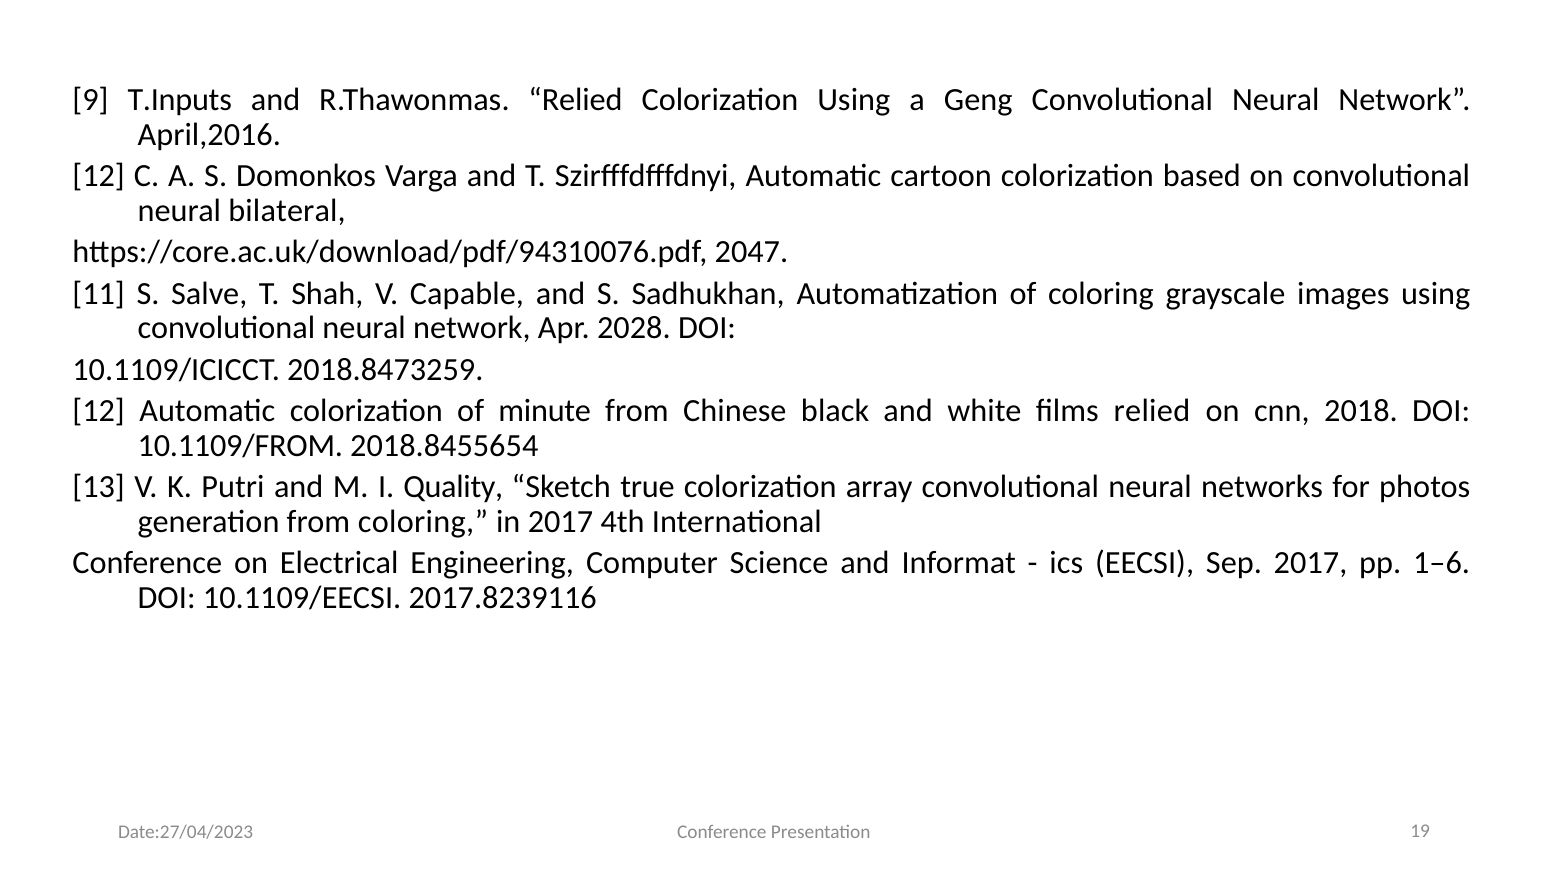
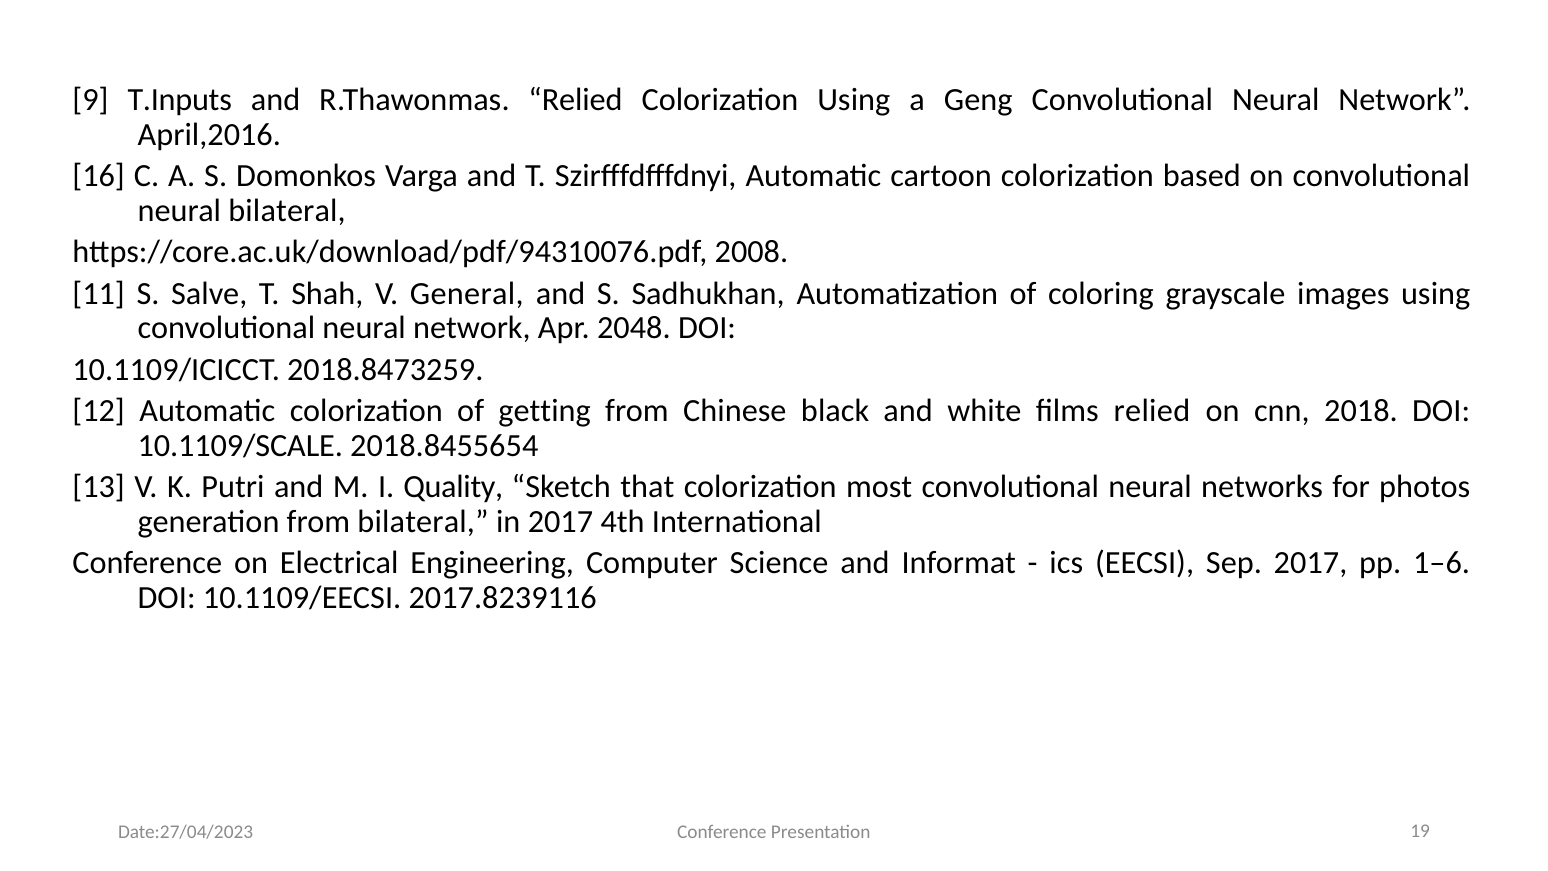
12 at (99, 176): 12 -> 16
2047: 2047 -> 2008
Capable: Capable -> General
2028: 2028 -> 2048
minute: minute -> getting
10.1109/FROM: 10.1109/FROM -> 10.1109/SCALE
true: true -> that
array: array -> most
from coloring: coloring -> bilateral
